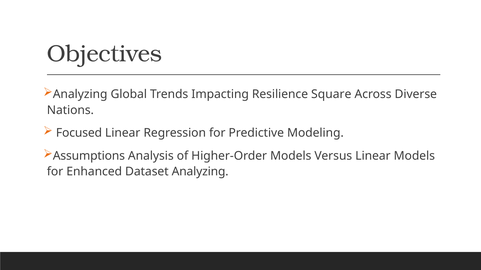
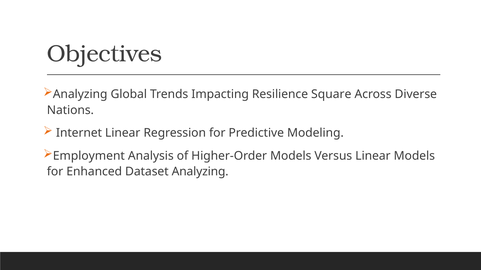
Focused: Focused -> Internet
Assumptions: Assumptions -> Employment
